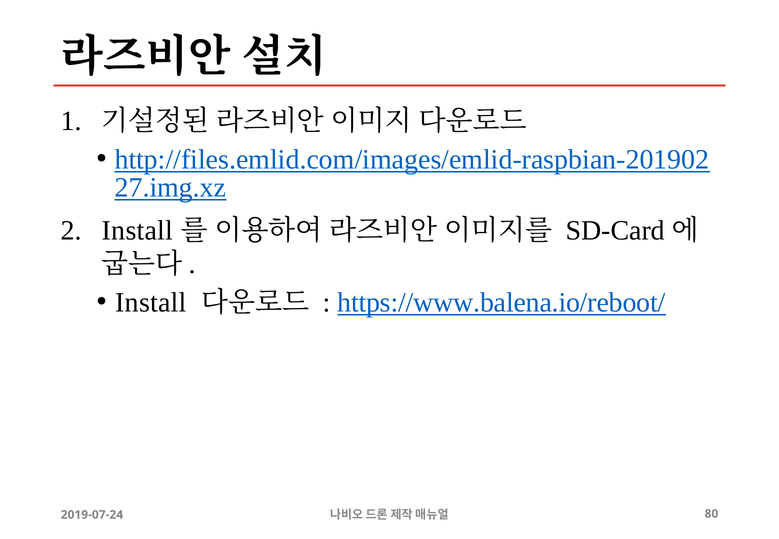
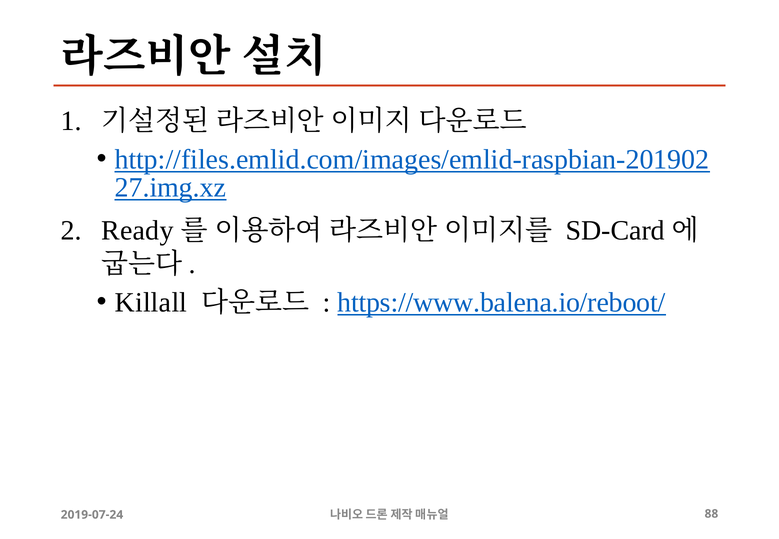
Install at (137, 231): Install -> Ready
Install at (151, 303): Install -> Killall
80: 80 -> 88
